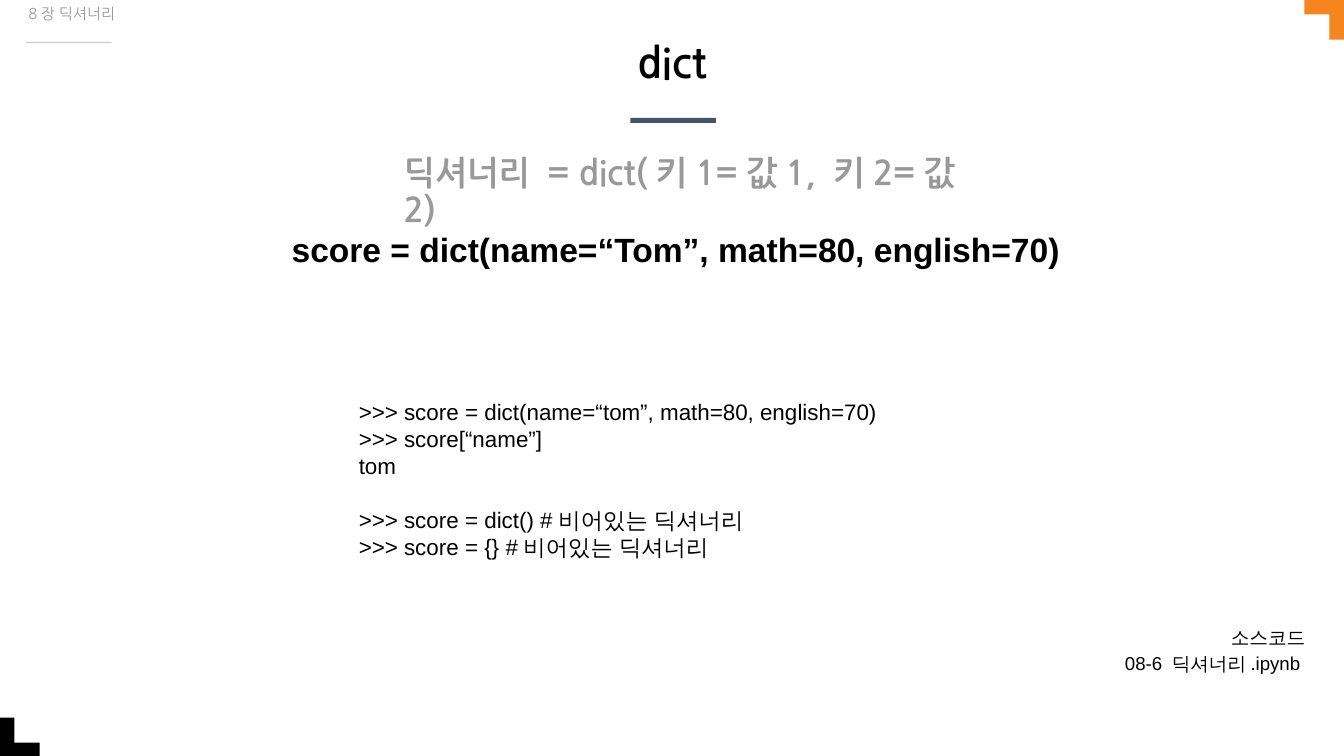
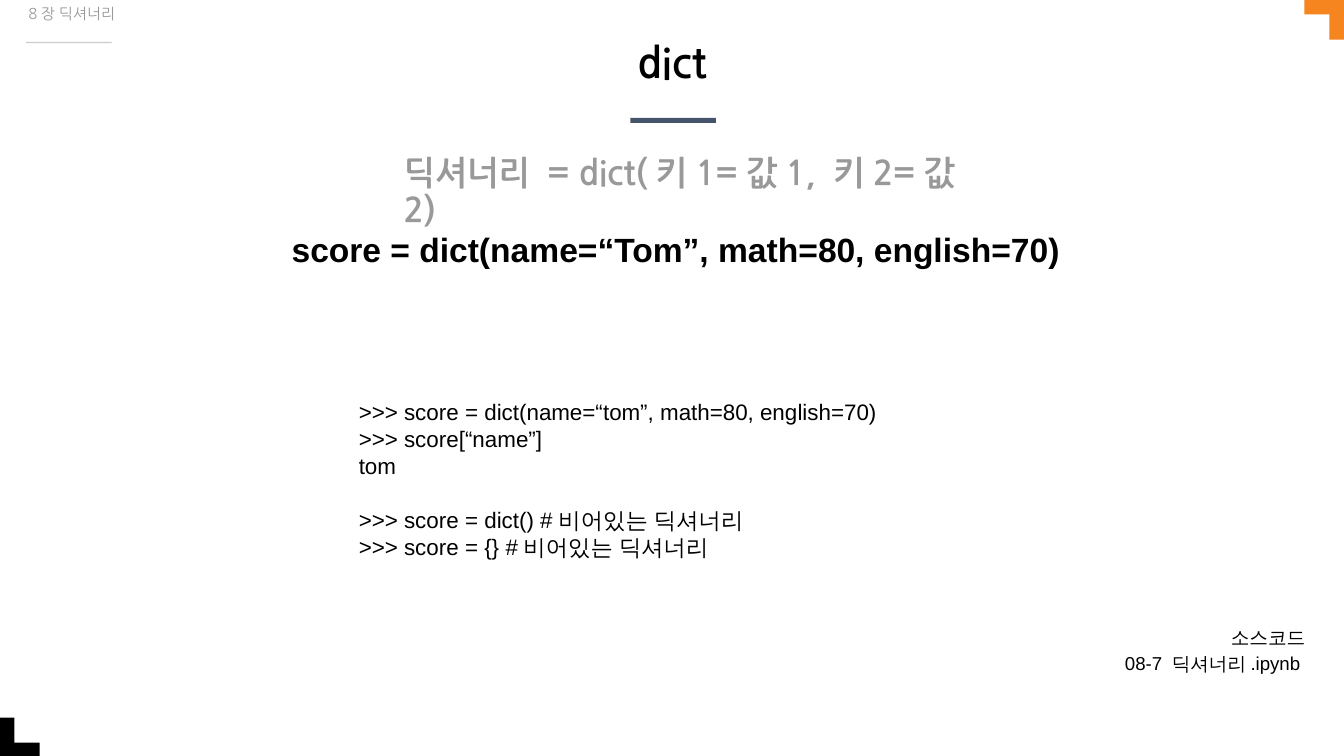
08-6: 08-6 -> 08-7
